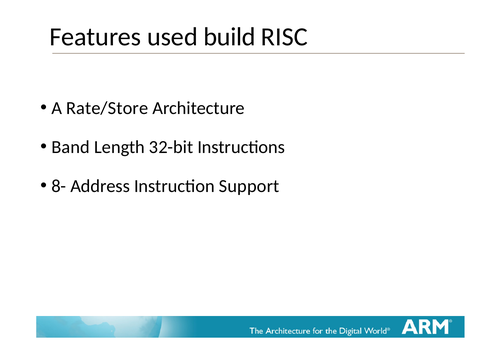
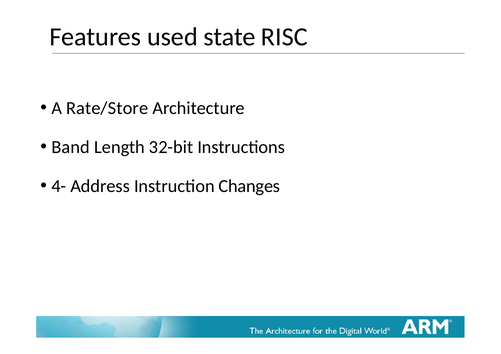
build: build -> state
8-: 8- -> 4-
Support: Support -> Changes
